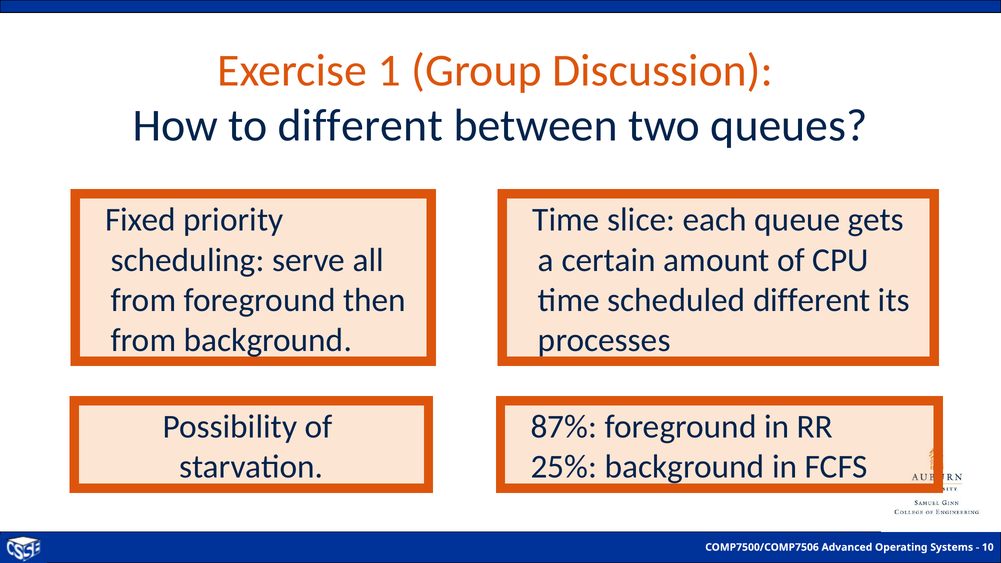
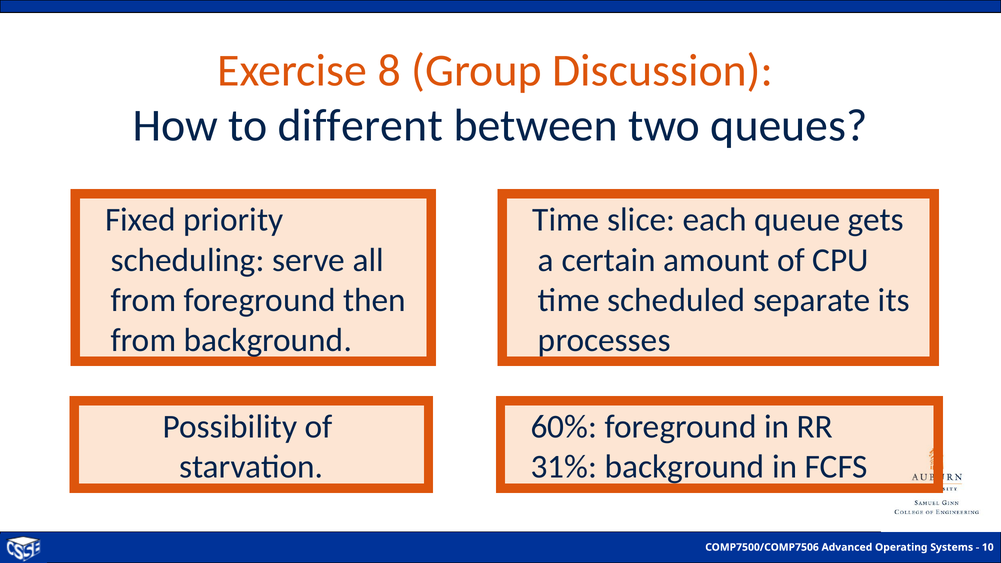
1: 1 -> 8
scheduled different: different -> separate
87%: 87% -> 60%
25%: 25% -> 31%
